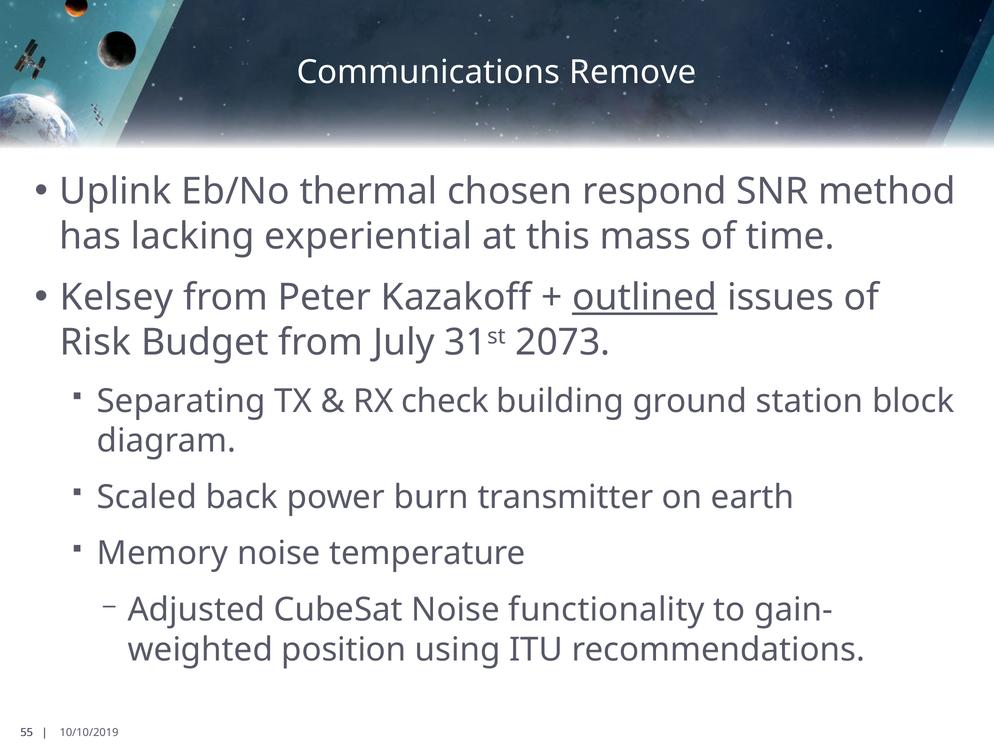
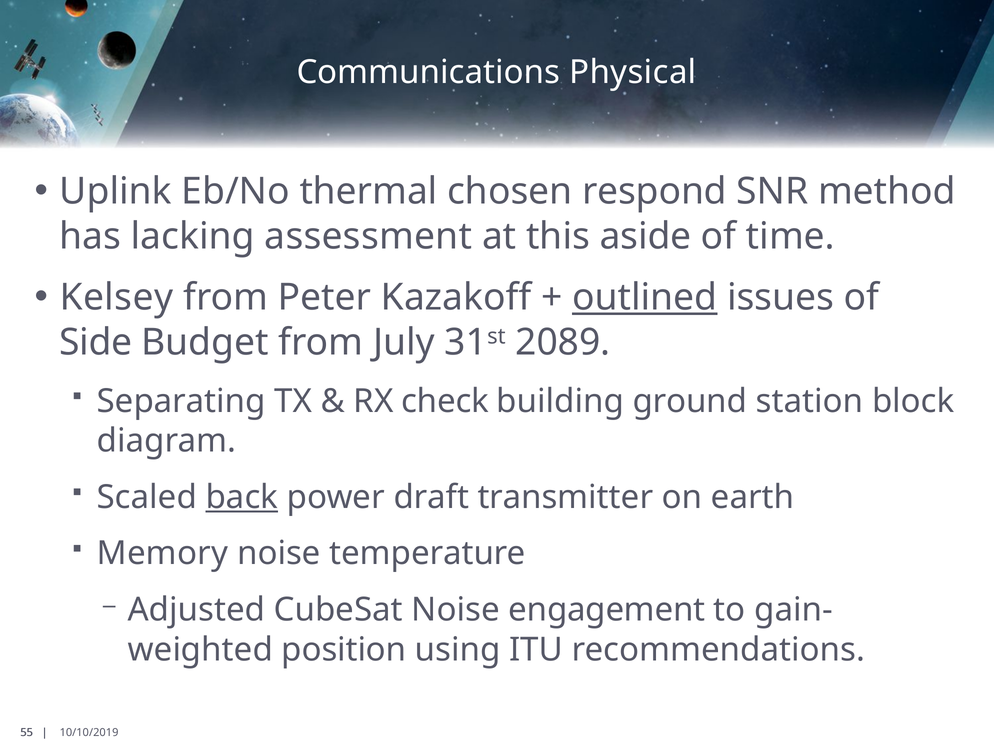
Remove: Remove -> Physical
experiential: experiential -> assessment
mass: mass -> aside
Risk: Risk -> Side
2073: 2073 -> 2089
back underline: none -> present
burn: burn -> draft
functionality: functionality -> engagement
